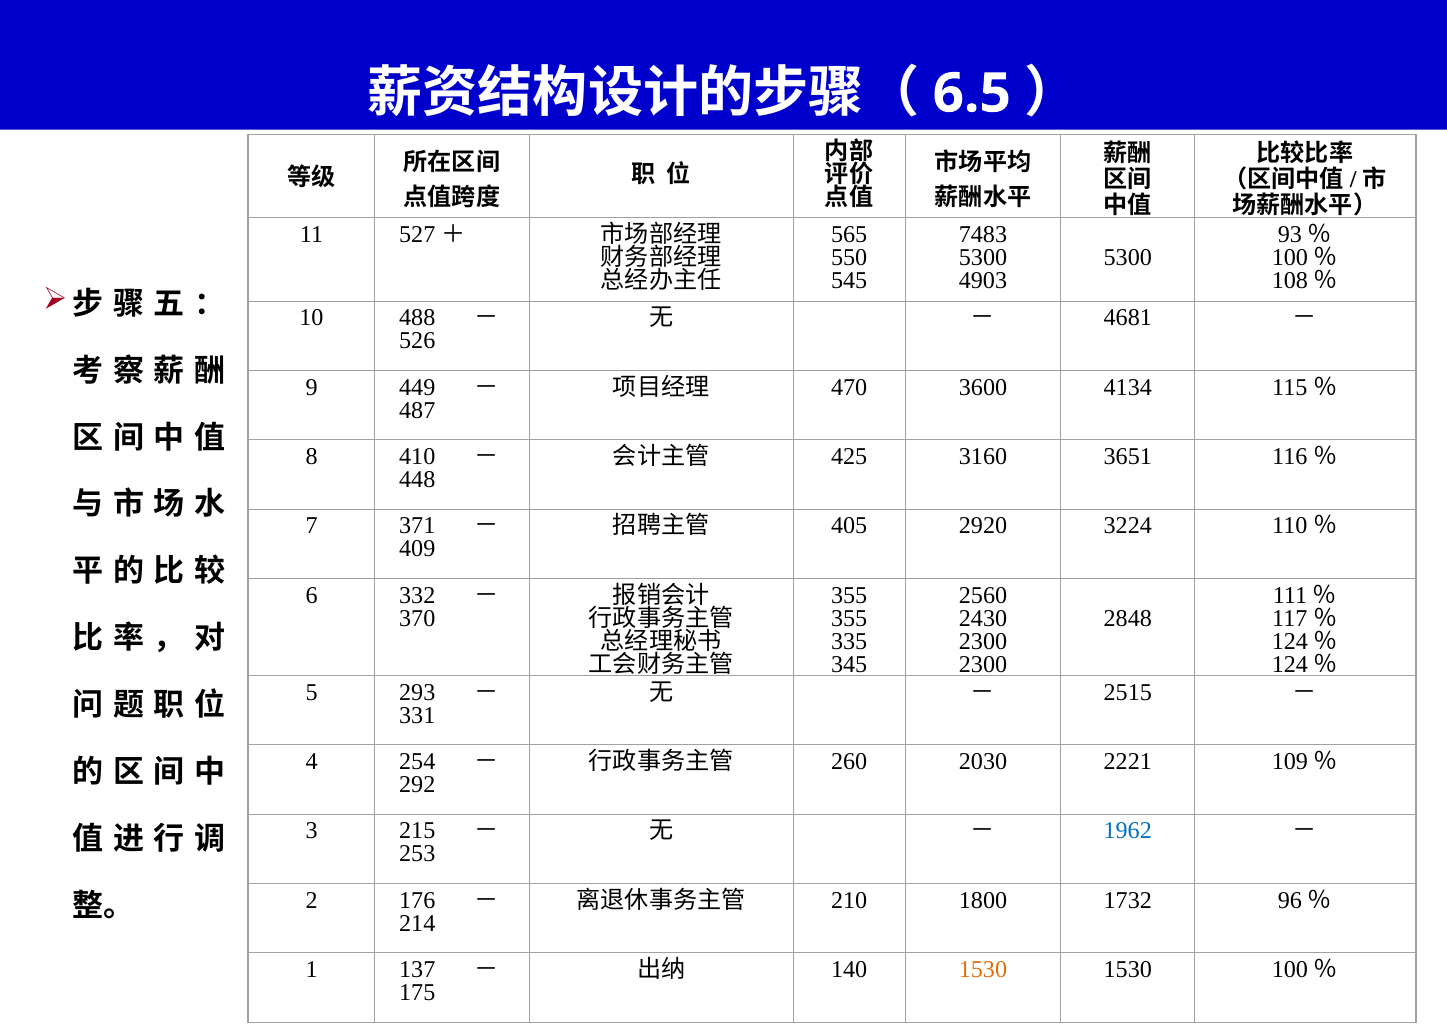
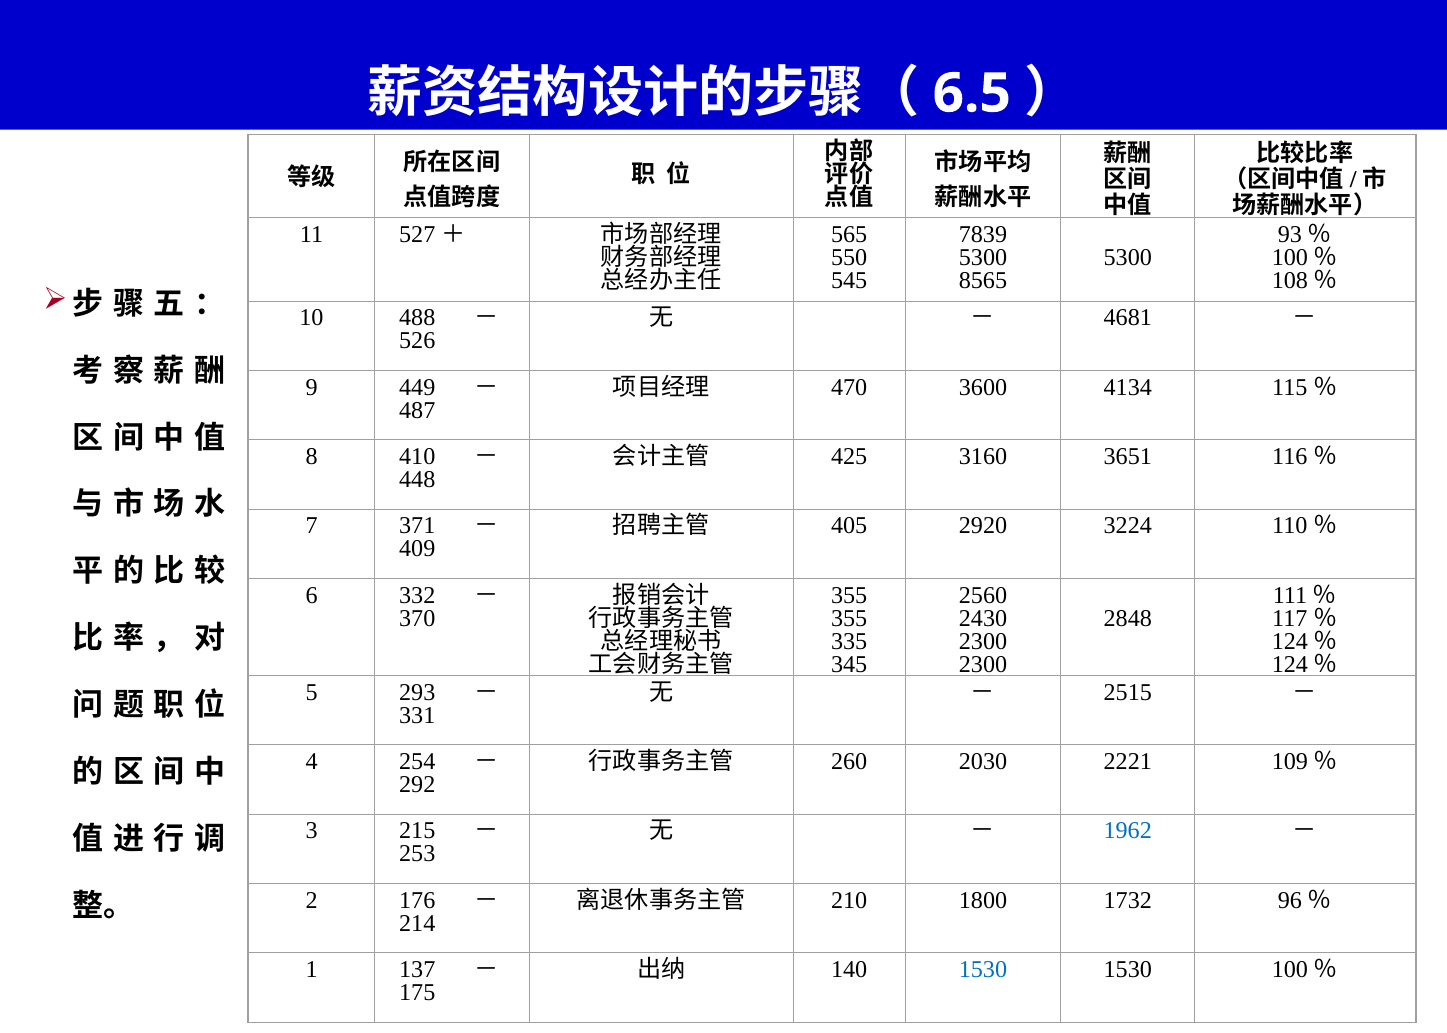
7483: 7483 -> 7839
4903: 4903 -> 8565
1530 at (983, 970) colour: orange -> blue
